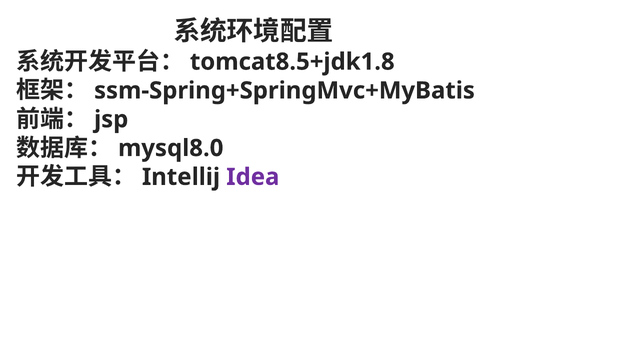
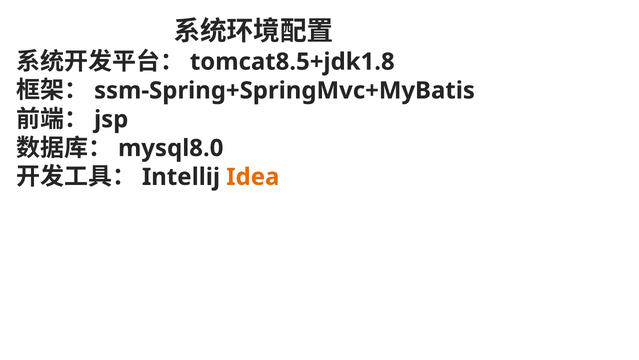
Idea colour: purple -> orange
